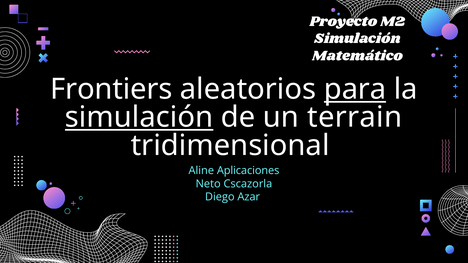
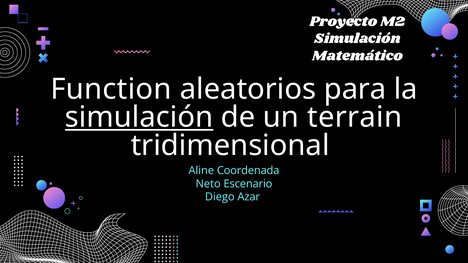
Frontiers: Frontiers -> Function
para underline: present -> none
Aplicaciones: Aplicaciones -> Coordenada
Cscazorla: Cscazorla -> Escenario
